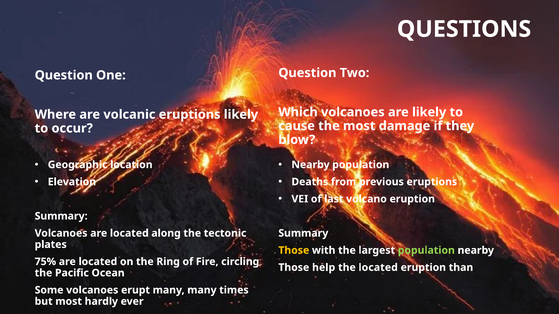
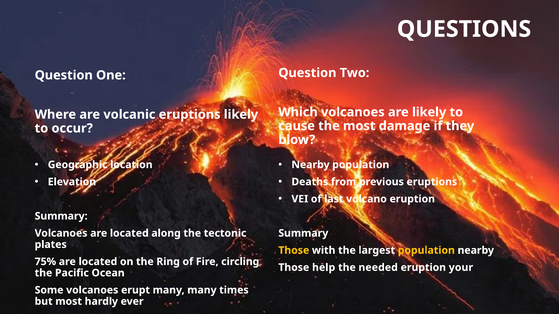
population at (426, 251) colour: light green -> yellow
the located: located -> needed
than: than -> your
